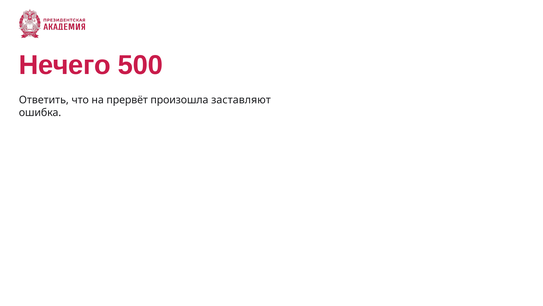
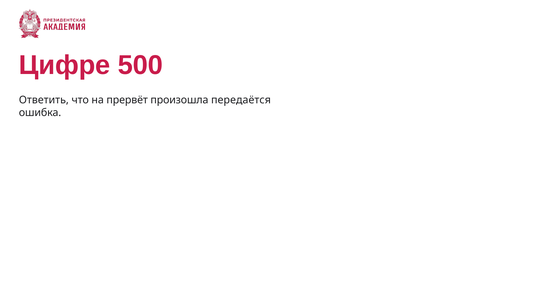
Нечего: Нечего -> Цифре
заставляют: заставляют -> передаётся
